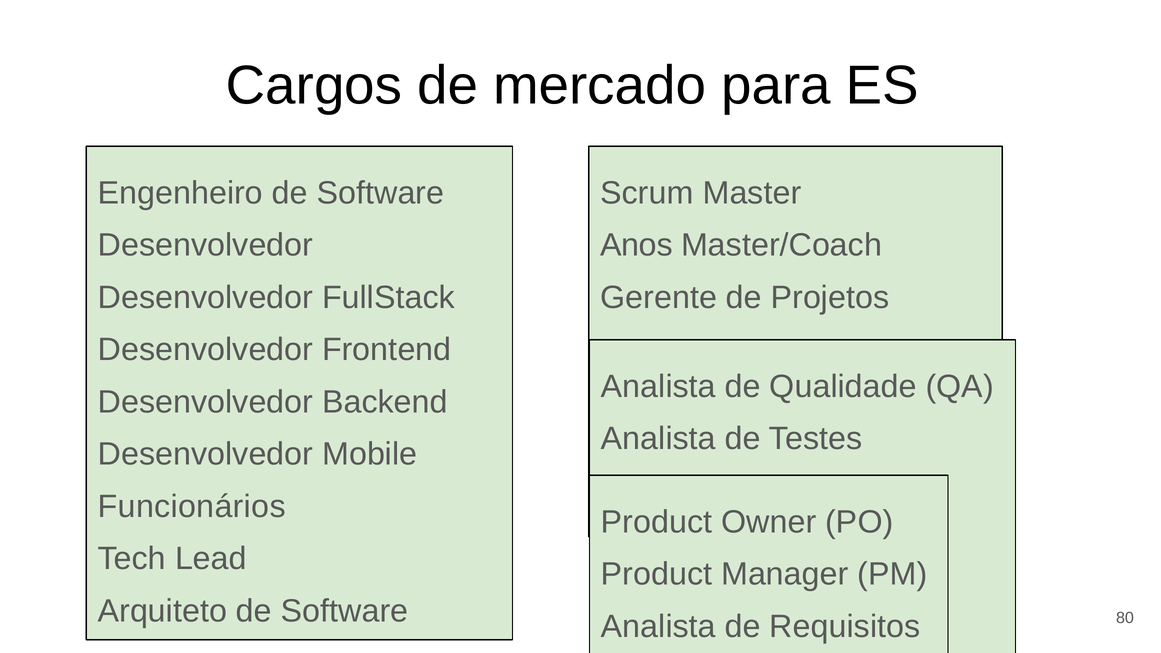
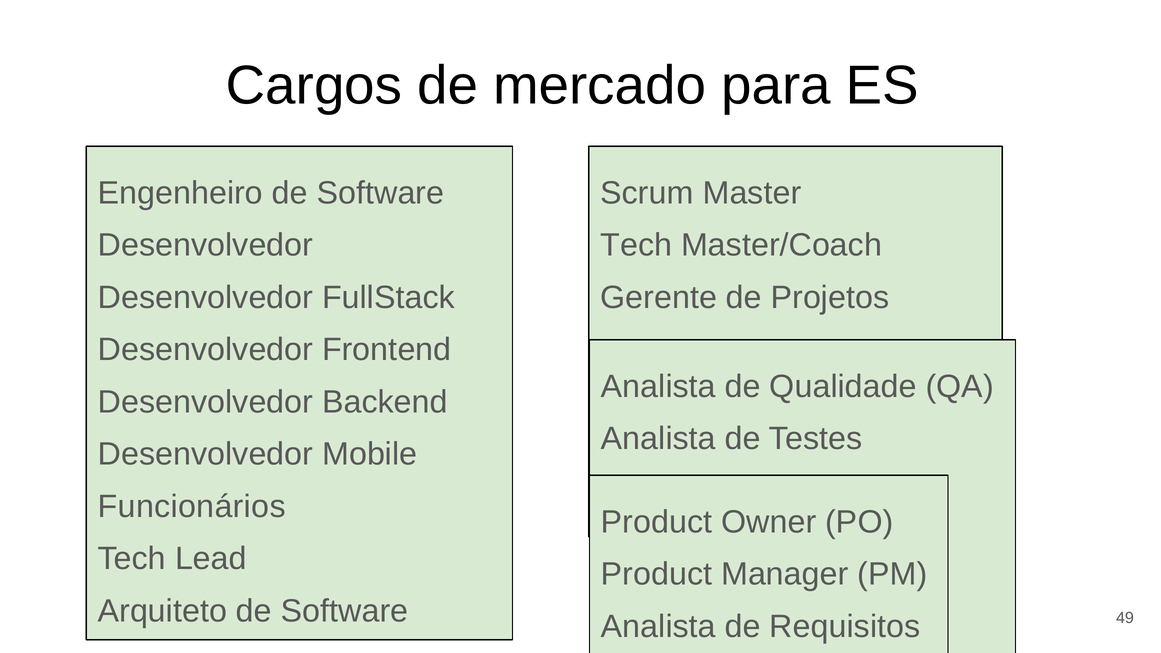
Anos at (636, 245): Anos -> Tech
80: 80 -> 49
